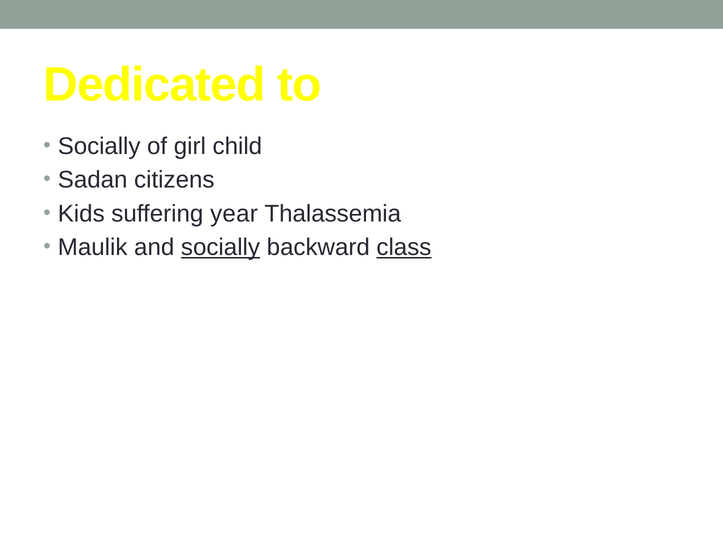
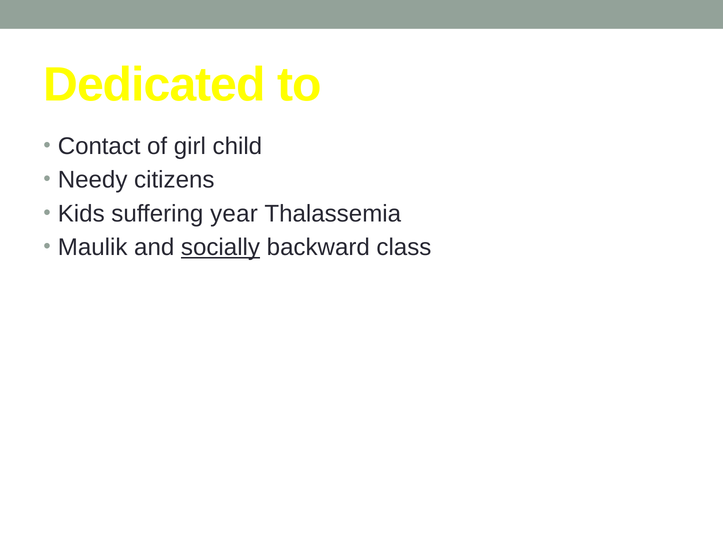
Socially at (99, 146): Socially -> Contact
Sadan: Sadan -> Needy
class underline: present -> none
